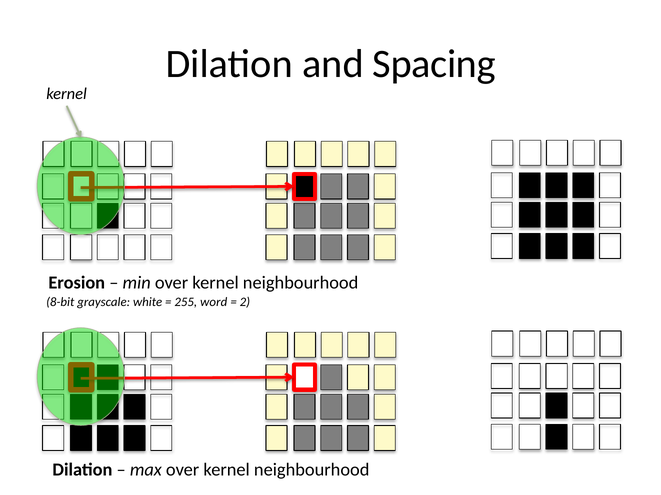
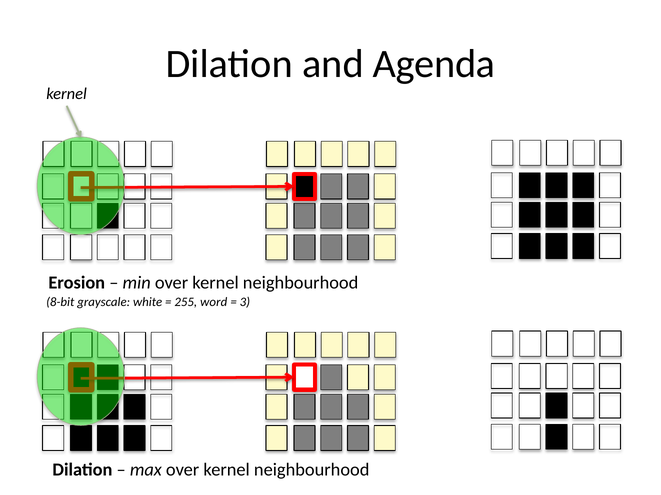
Spacing: Spacing -> Agenda
2: 2 -> 3
